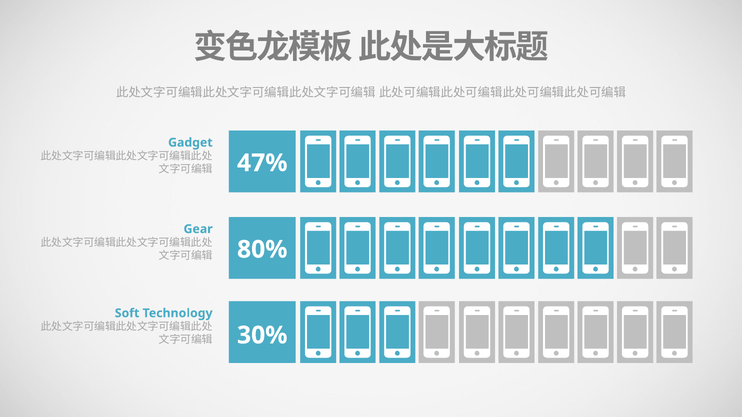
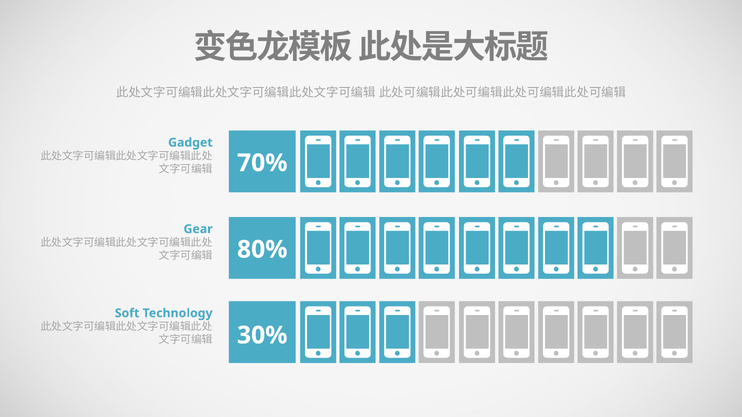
47%: 47% -> 70%
